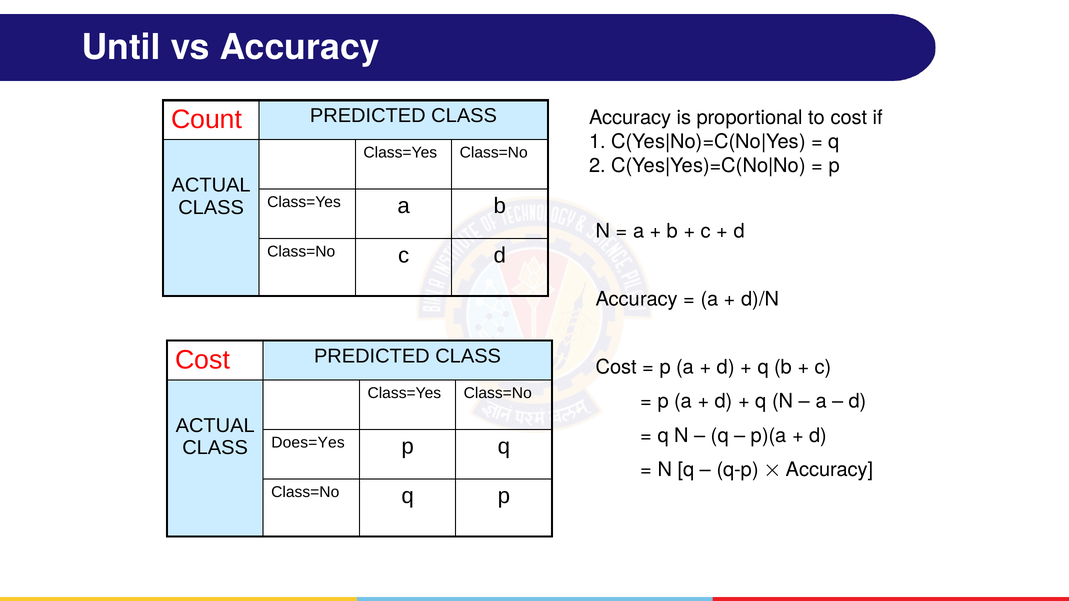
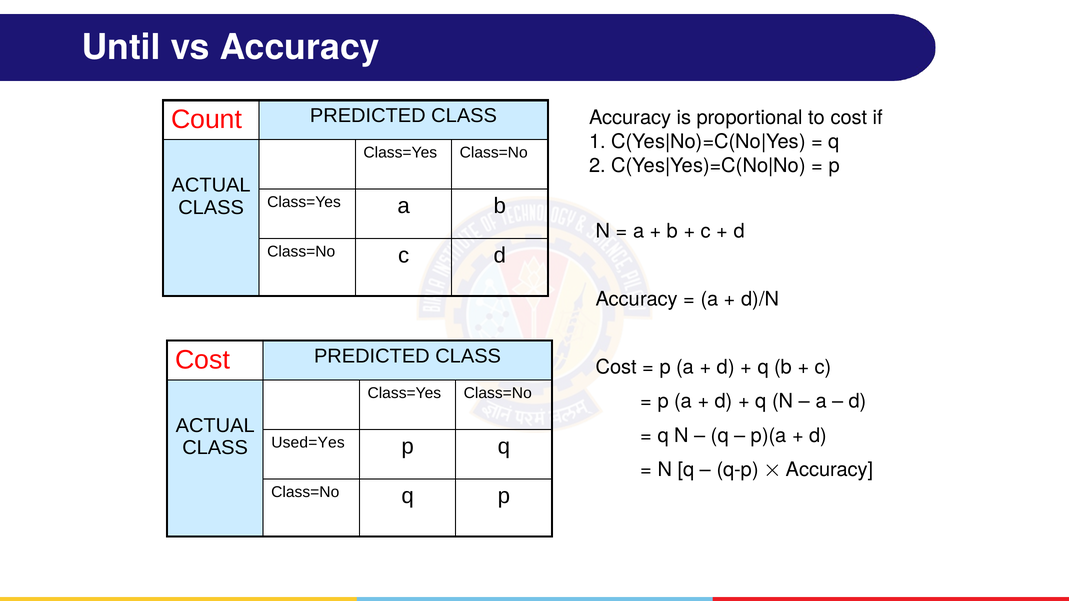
Does=Yes: Does=Yes -> Used=Yes
